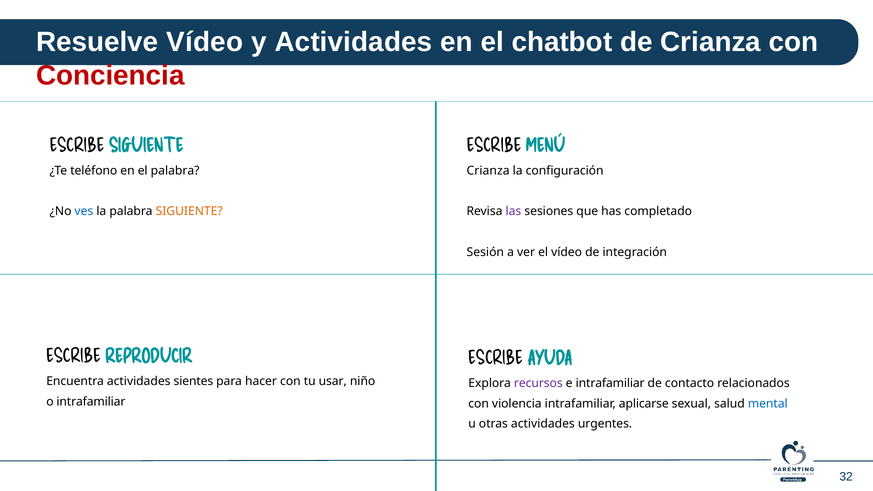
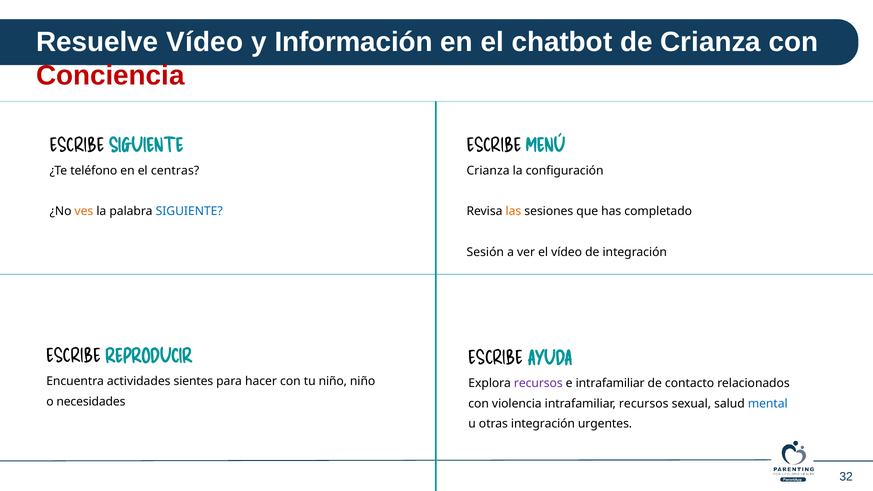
y Actividades: Actividades -> Información
el palabra: palabra -> centras
ves colour: blue -> orange
SIGUIENTE at (189, 211) colour: orange -> blue
las colour: purple -> orange
tu usar: usar -> niño
o intrafamiliar: intrafamiliar -> necesidades
intrafamiliar aplicarse: aplicarse -> recursos
otras actividades: actividades -> integración
